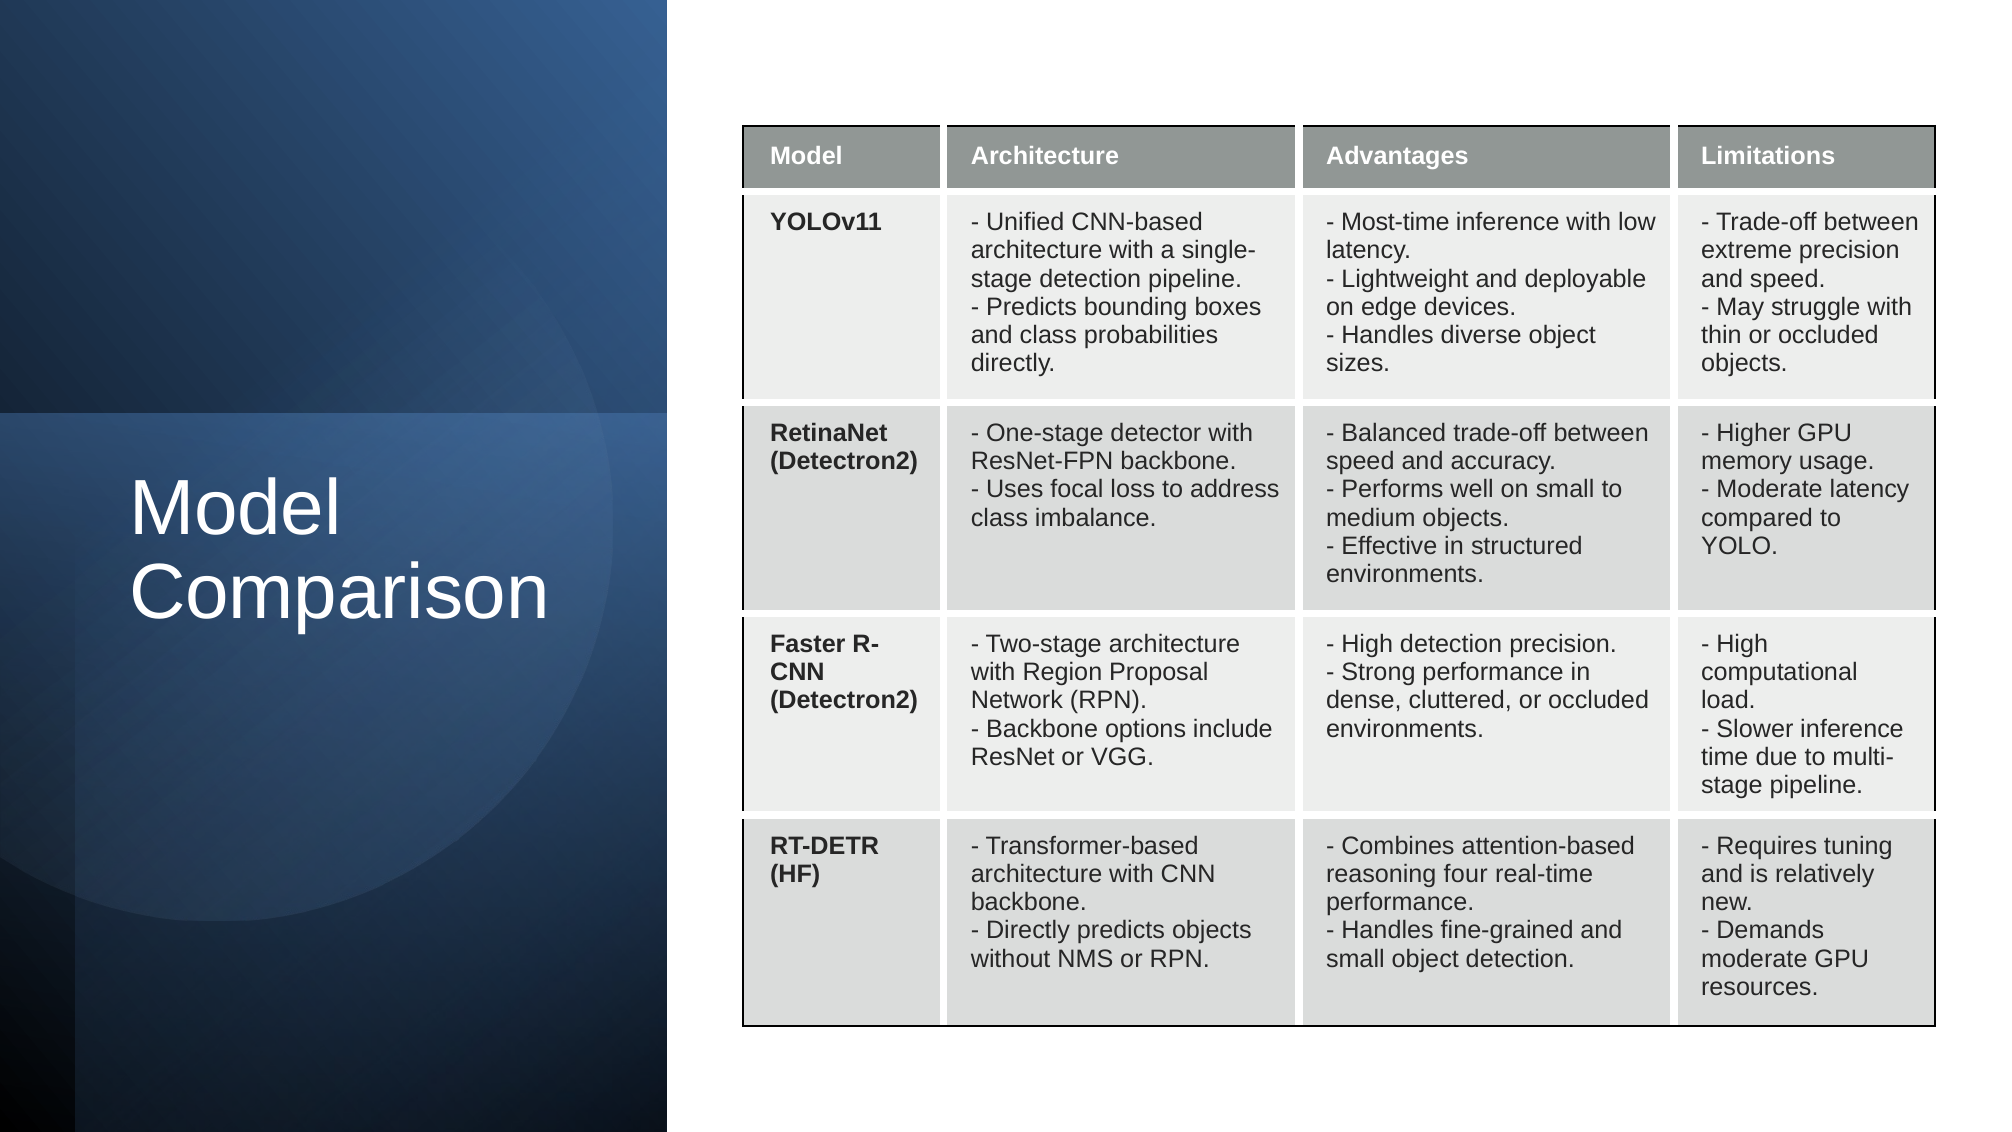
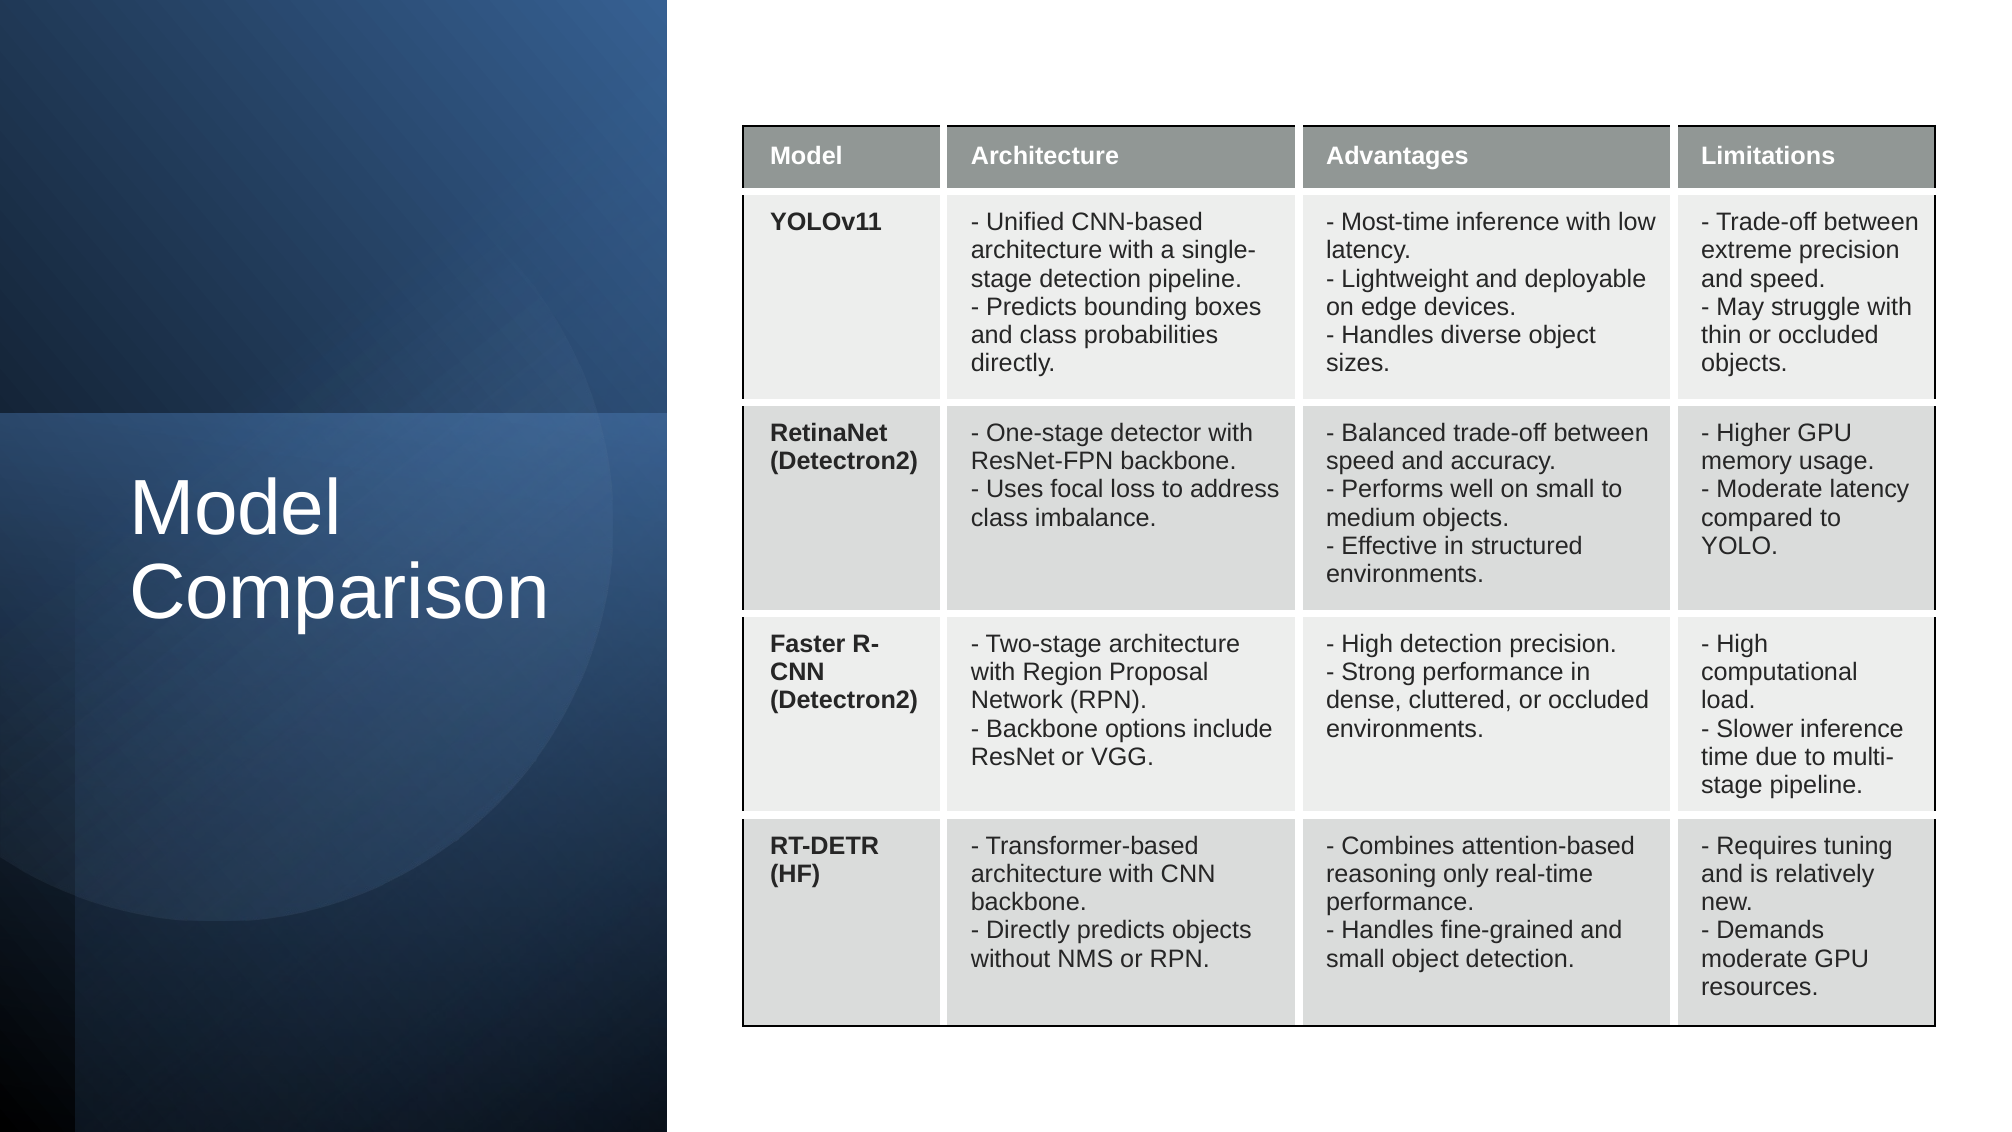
four: four -> only
